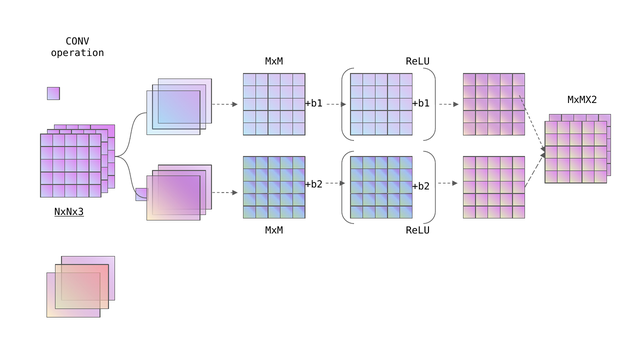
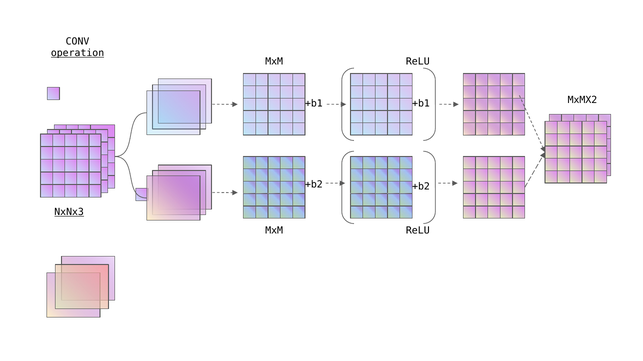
operation underline: none -> present
